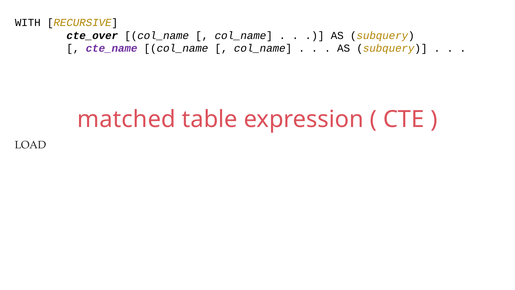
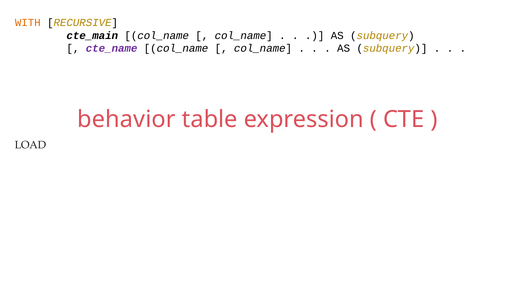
WITH colour: black -> orange
cte_over: cte_over -> cte_main
matched: matched -> behavior
